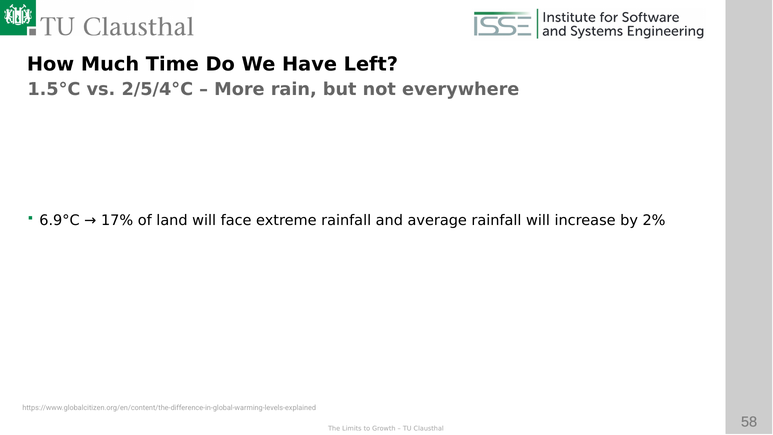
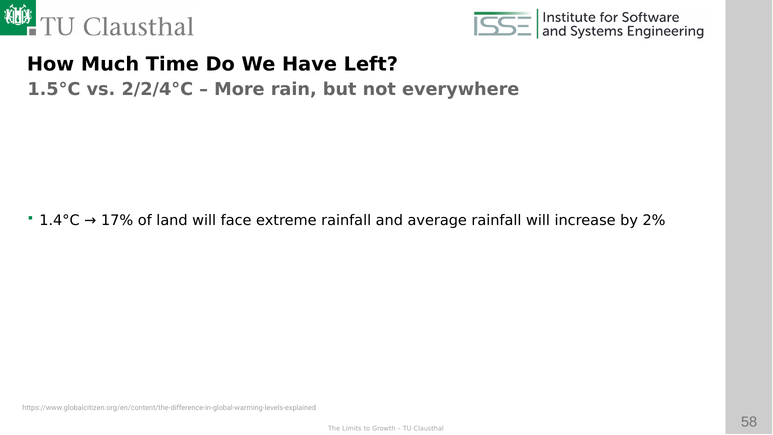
2/5/4°C: 2/5/4°C -> 2/2/4°C
6.9°C: 6.9°C -> 1.4°C
